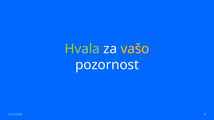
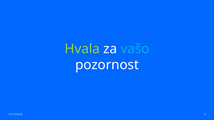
vašo colour: yellow -> light blue
